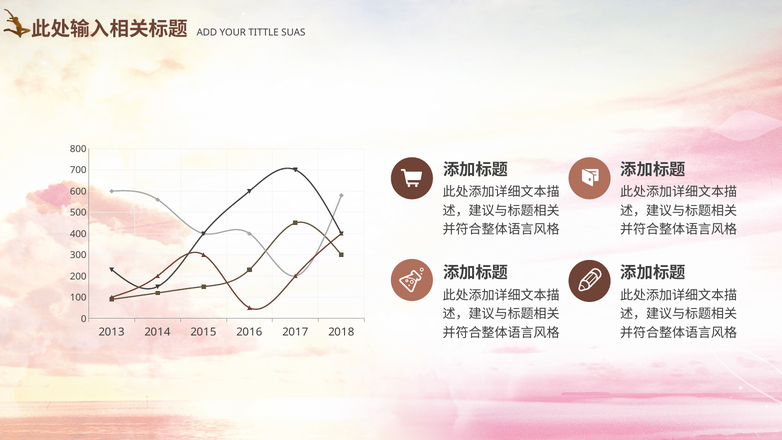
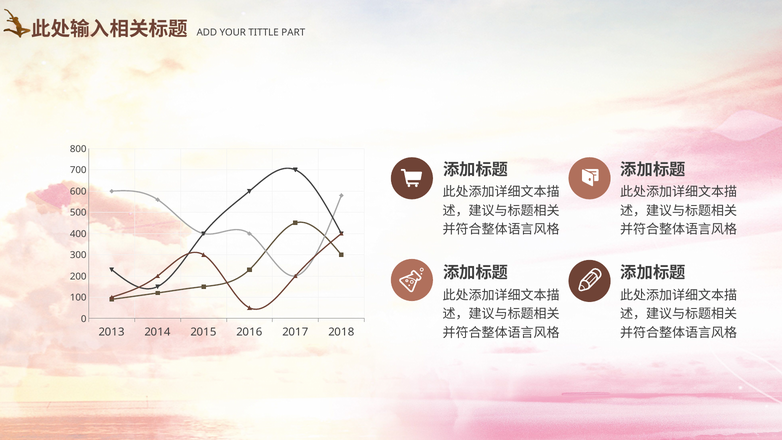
SUAS: SUAS -> PART
